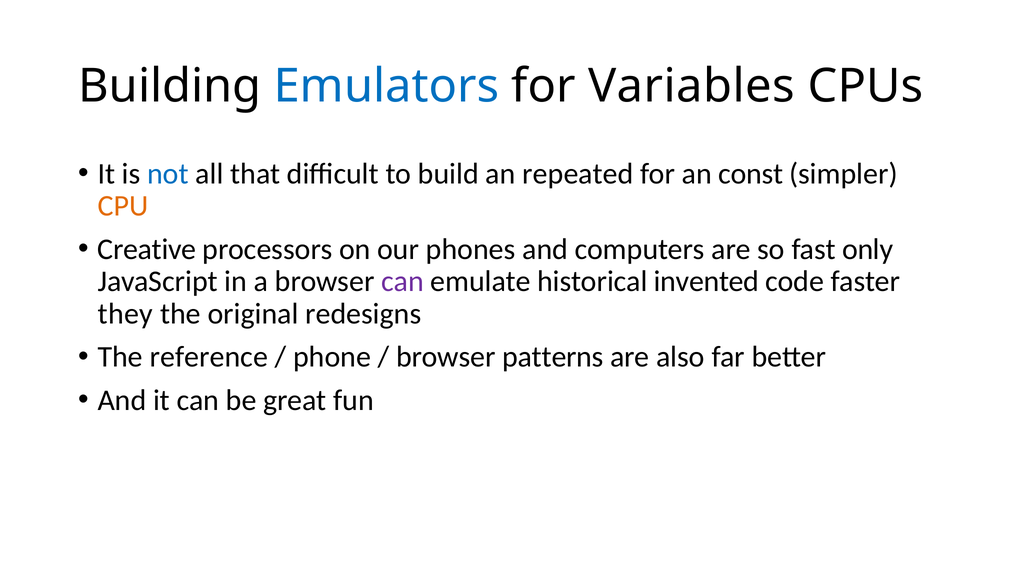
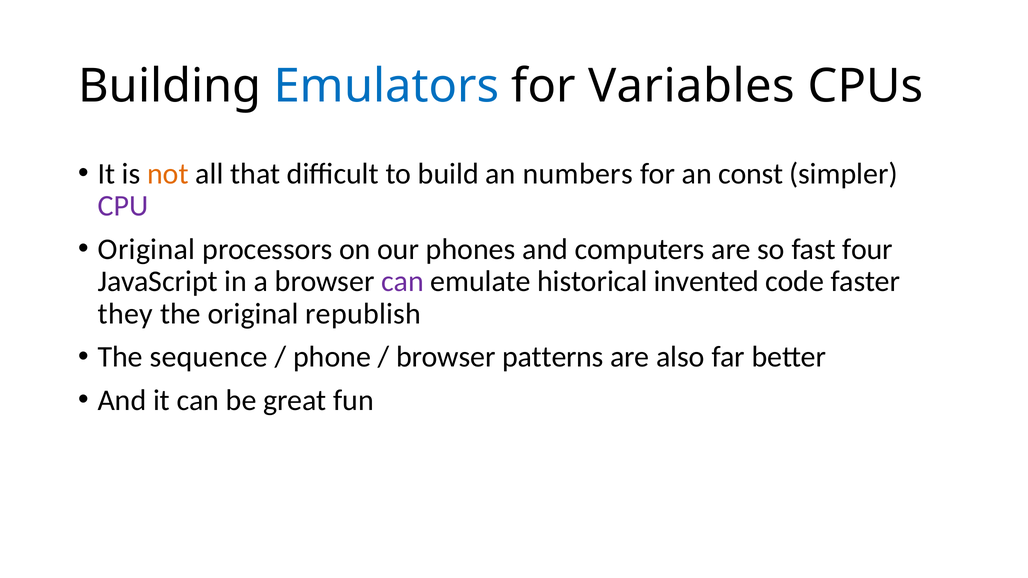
not colour: blue -> orange
repeated: repeated -> numbers
CPU colour: orange -> purple
Creative at (147, 249): Creative -> Original
only: only -> four
redesigns: redesigns -> republish
reference: reference -> sequence
